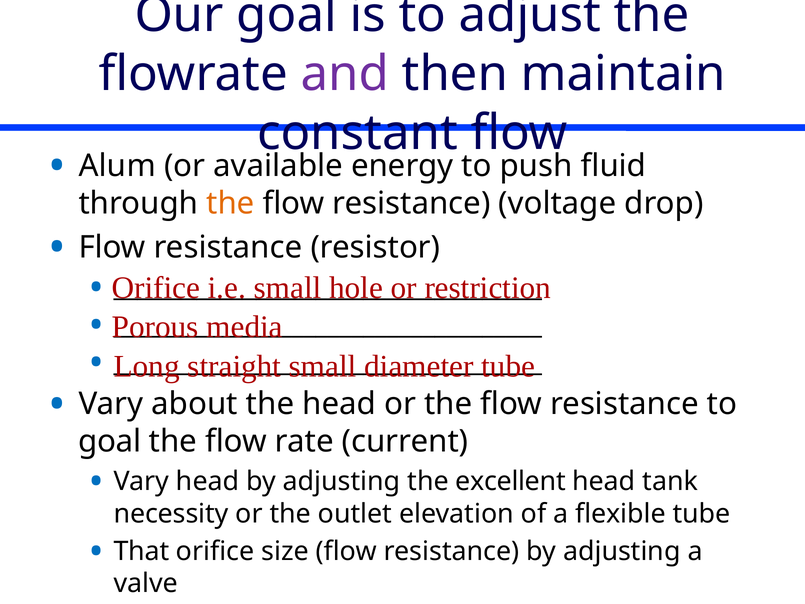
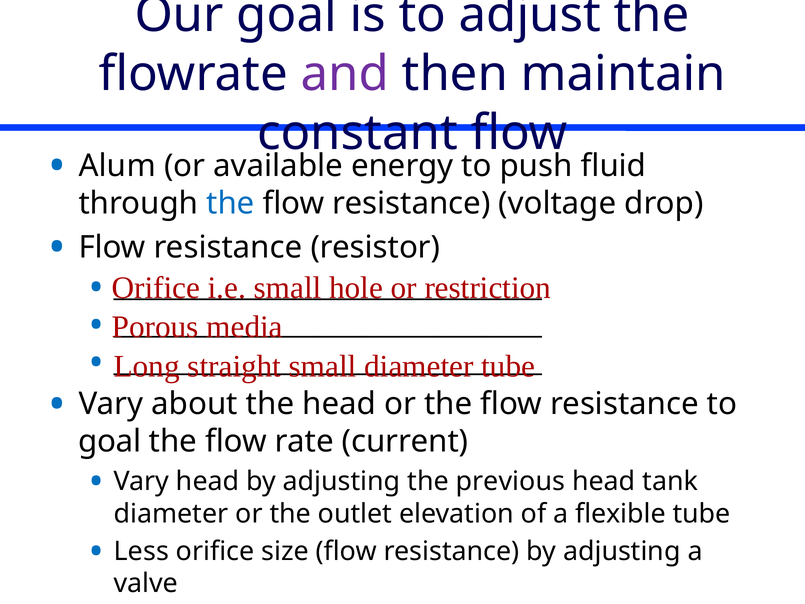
the at (230, 203) colour: orange -> blue
excellent: excellent -> previous
necessity at (171, 514): necessity -> diameter
That: That -> Less
